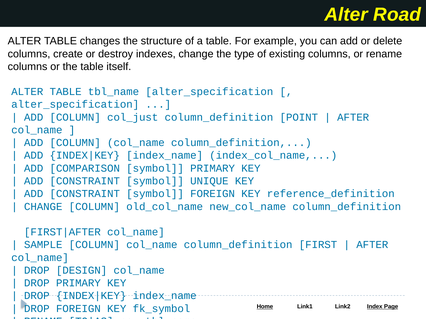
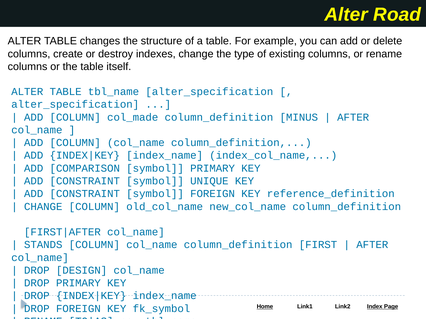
col_just: col_just -> col_made
POINT: POINT -> MINUS
SAMPLE: SAMPLE -> STANDS
